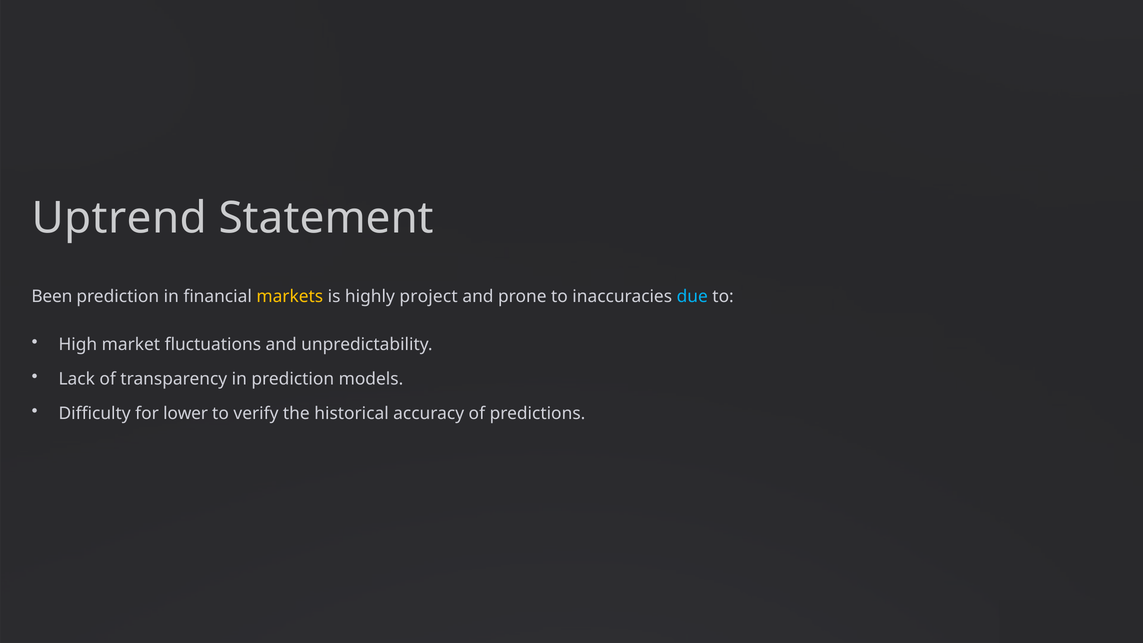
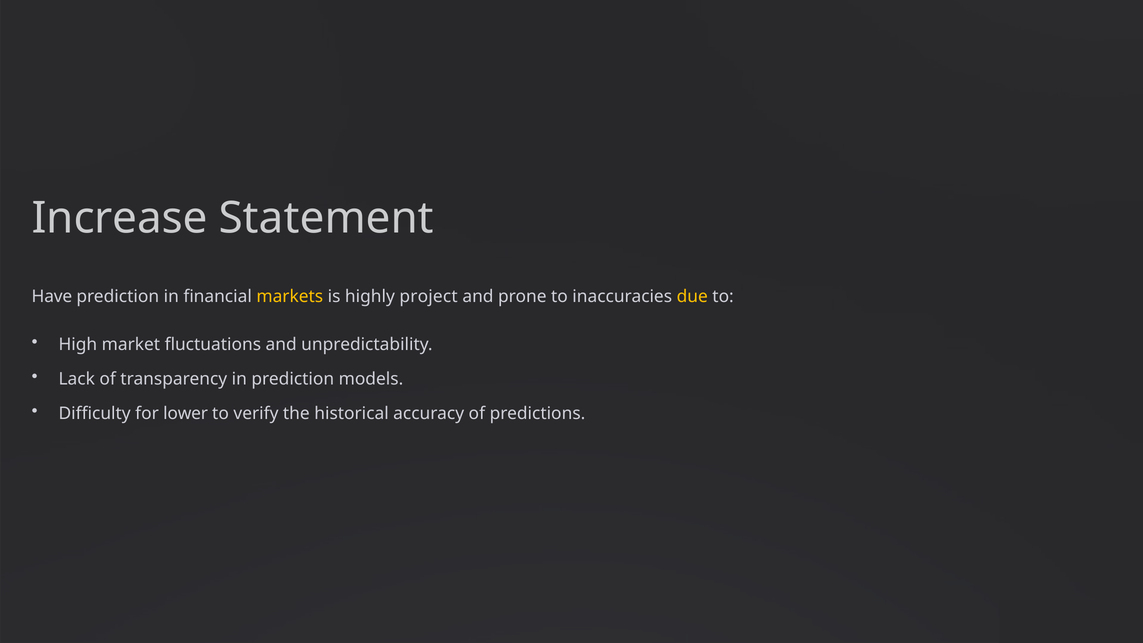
Uptrend: Uptrend -> Increase
Been: Been -> Have
due colour: light blue -> yellow
